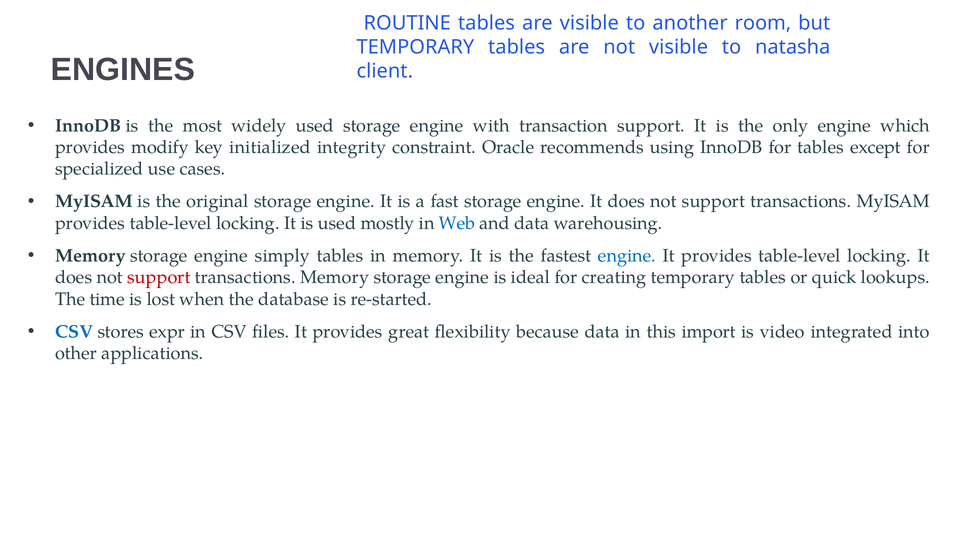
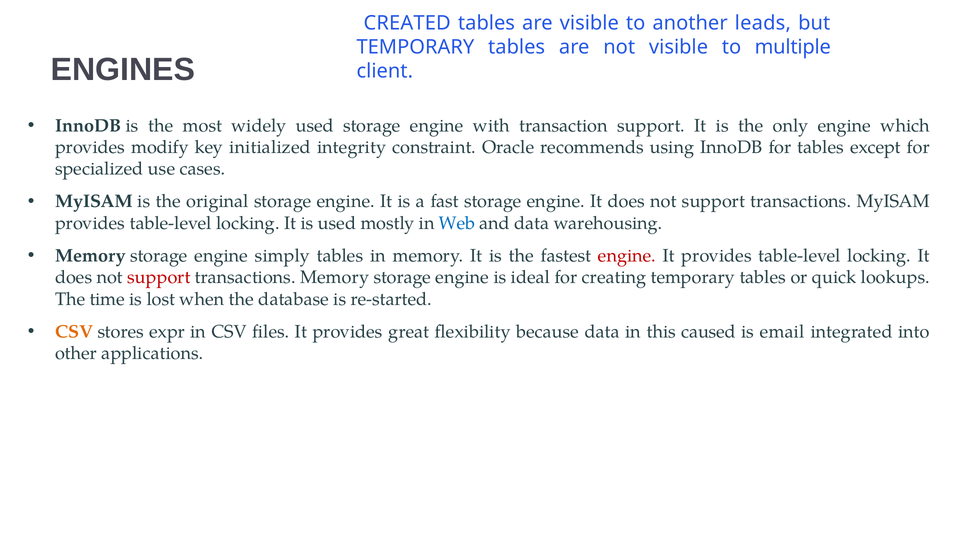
ROUTINE: ROUTINE -> CREATED
room: room -> leads
natasha: natasha -> multiple
engine at (627, 256) colour: blue -> red
CSV at (74, 332) colour: blue -> orange
import: import -> caused
video: video -> email
